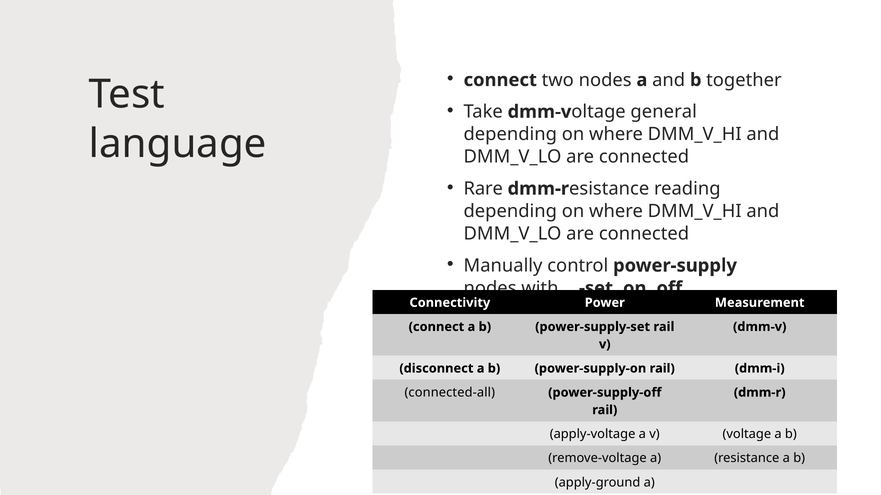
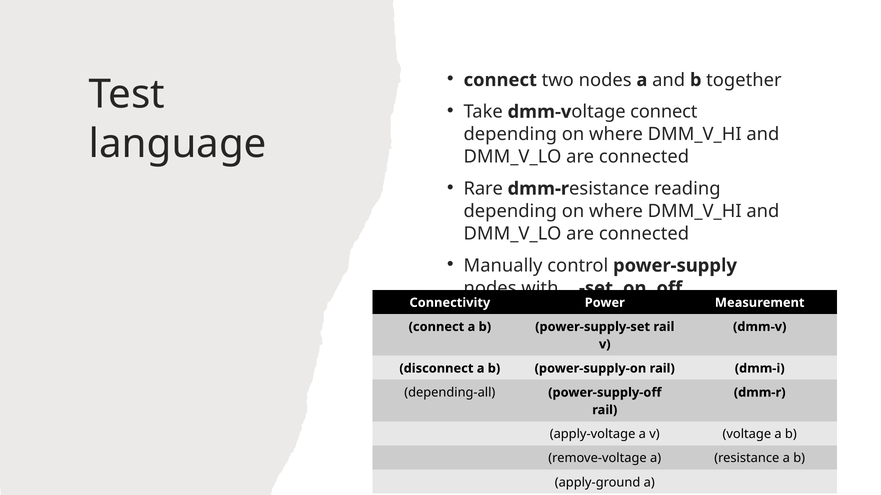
general at (664, 112): general -> connect
connected-all: connected-all -> depending-all
